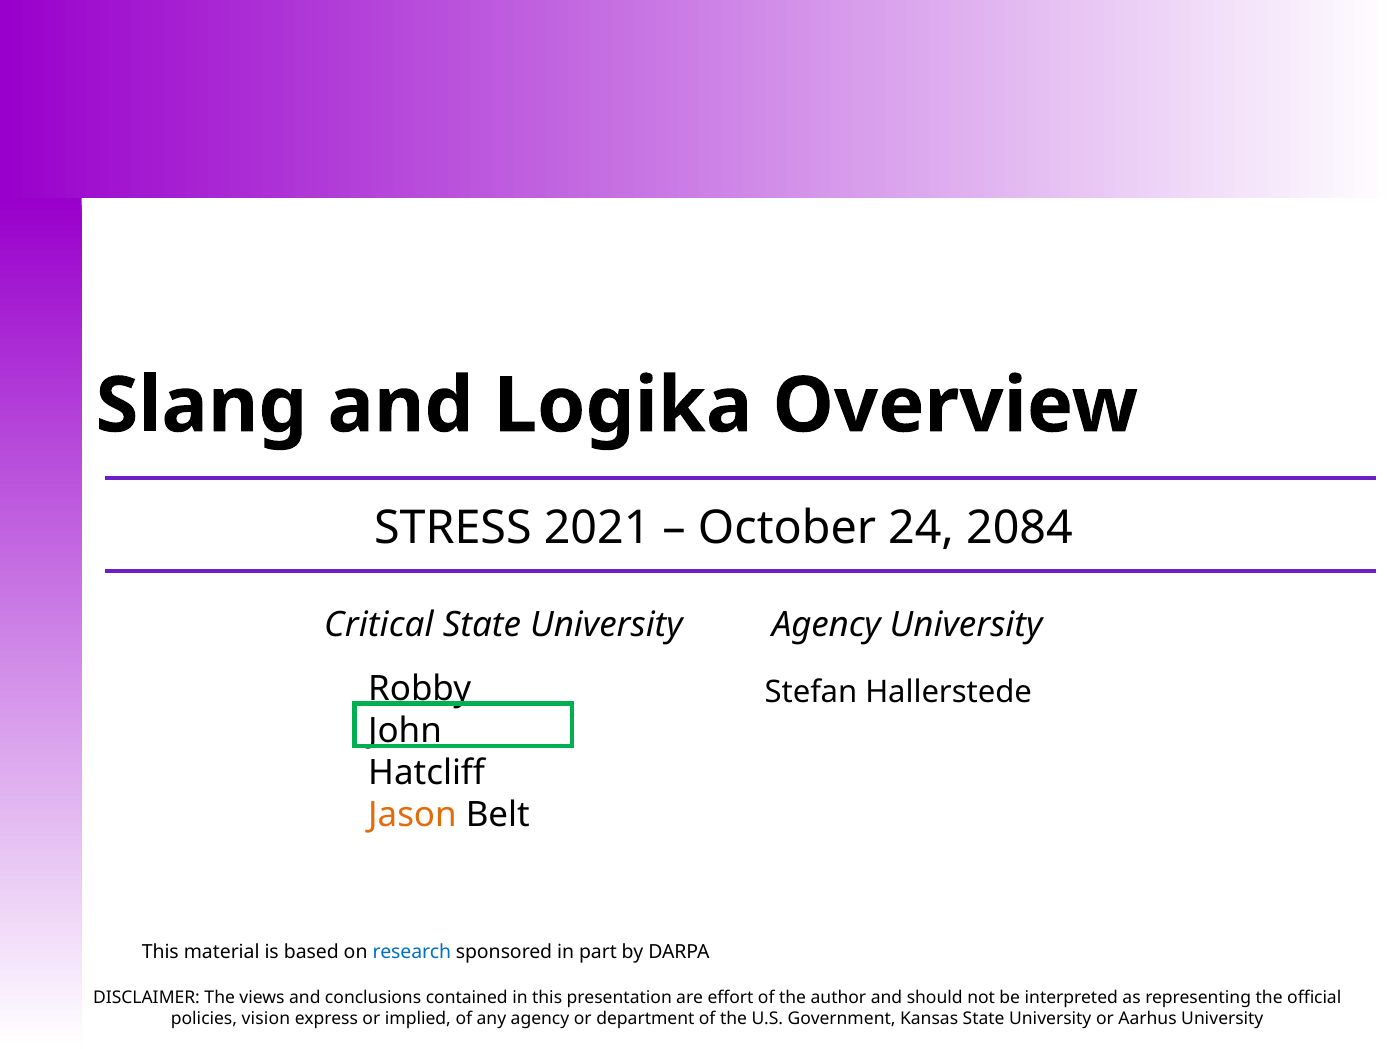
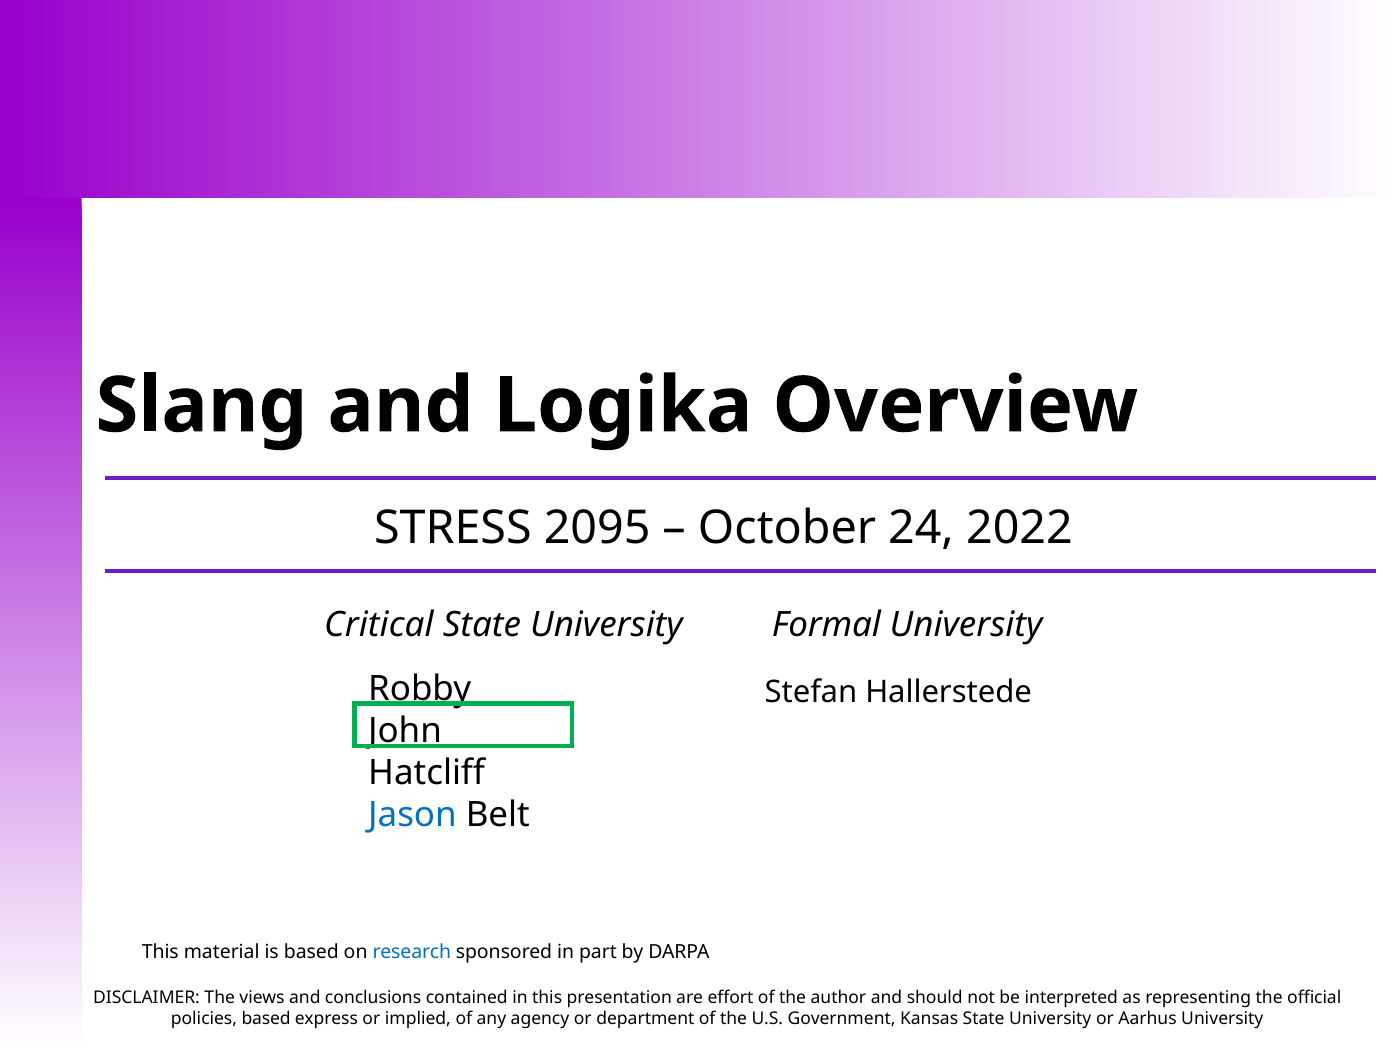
2021: 2021 -> 2095
2084: 2084 -> 2022
University Agency: Agency -> Formal
Jason colour: orange -> blue
policies vision: vision -> based
